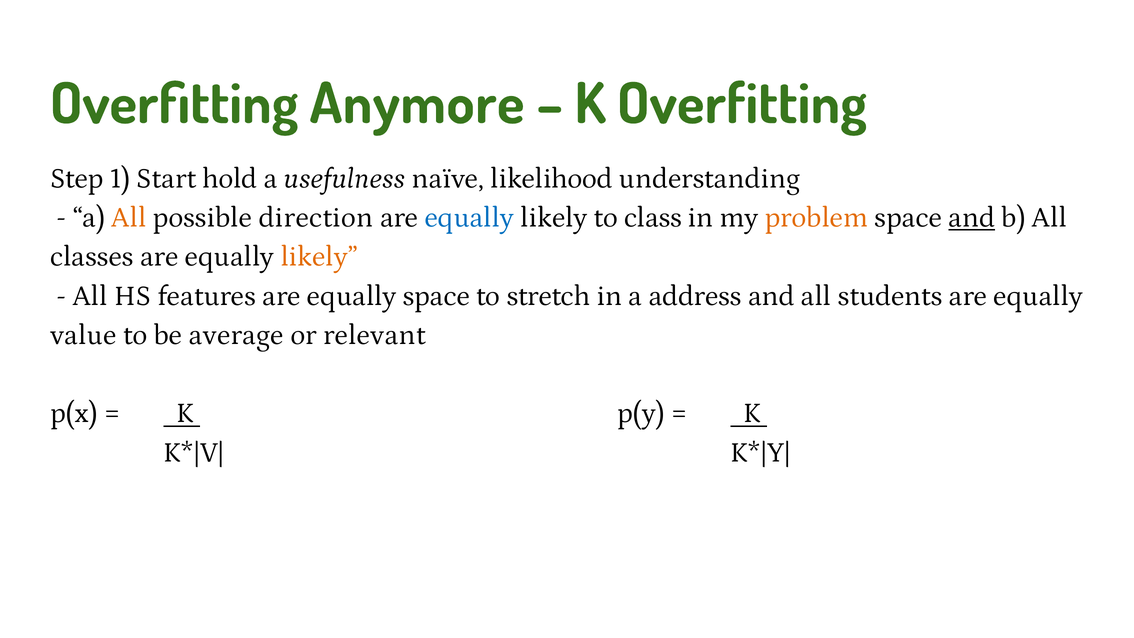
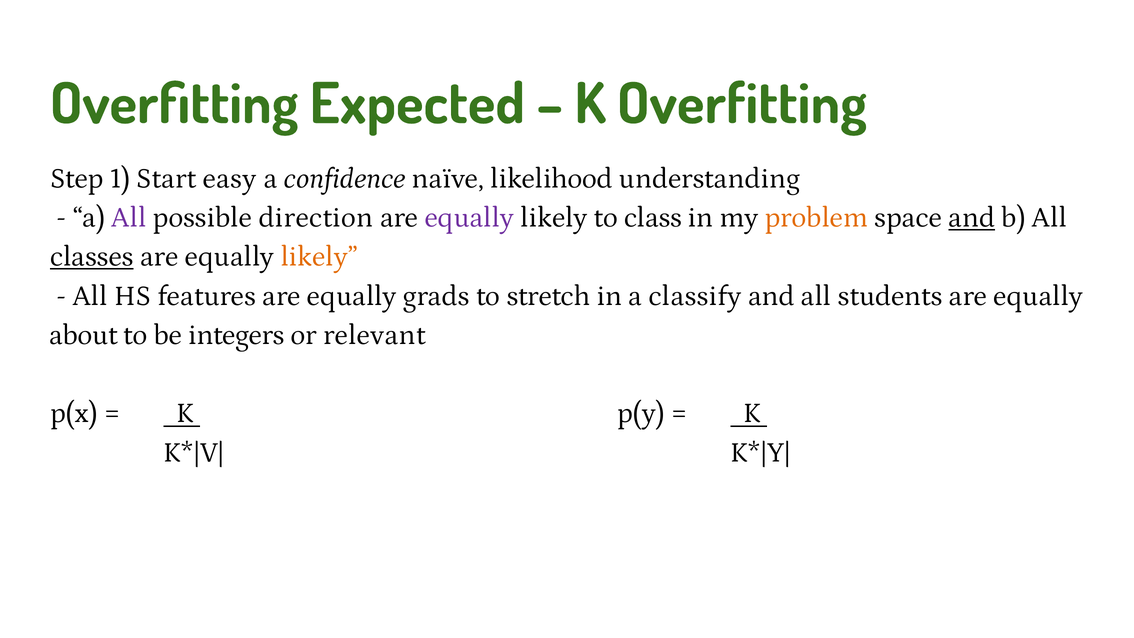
Anymore: Anymore -> Expected
hold: hold -> easy
usefulness: usefulness -> confidence
All at (129, 217) colour: orange -> purple
equally at (469, 217) colour: blue -> purple
classes underline: none -> present
equally space: space -> grads
address: address -> classify
value: value -> about
average: average -> integers
